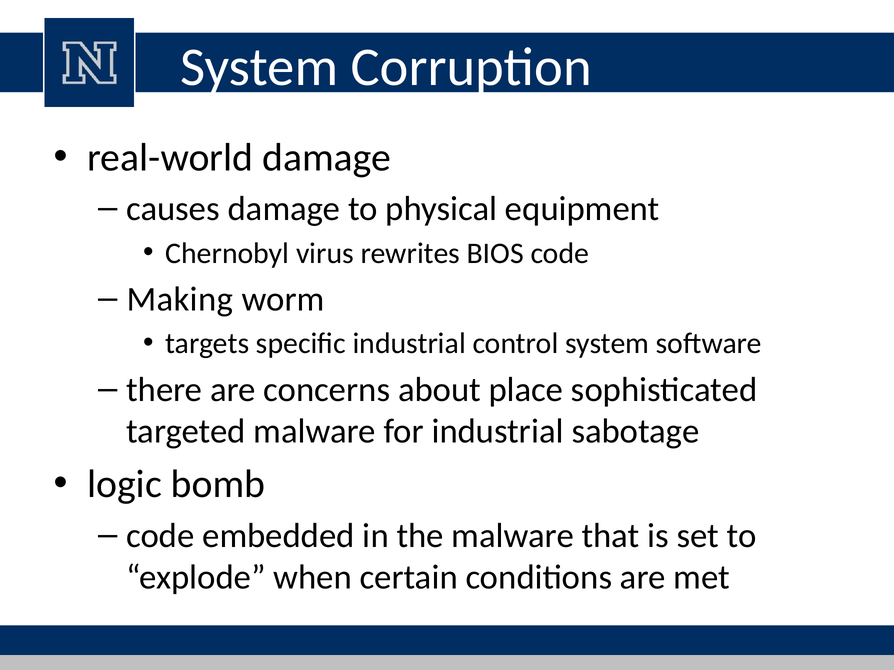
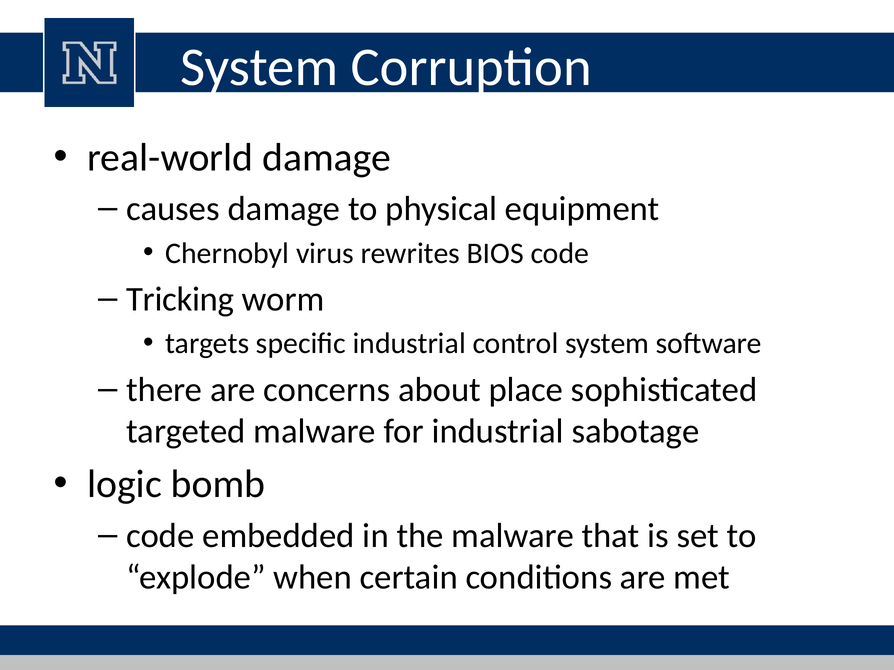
Making: Making -> Tricking
